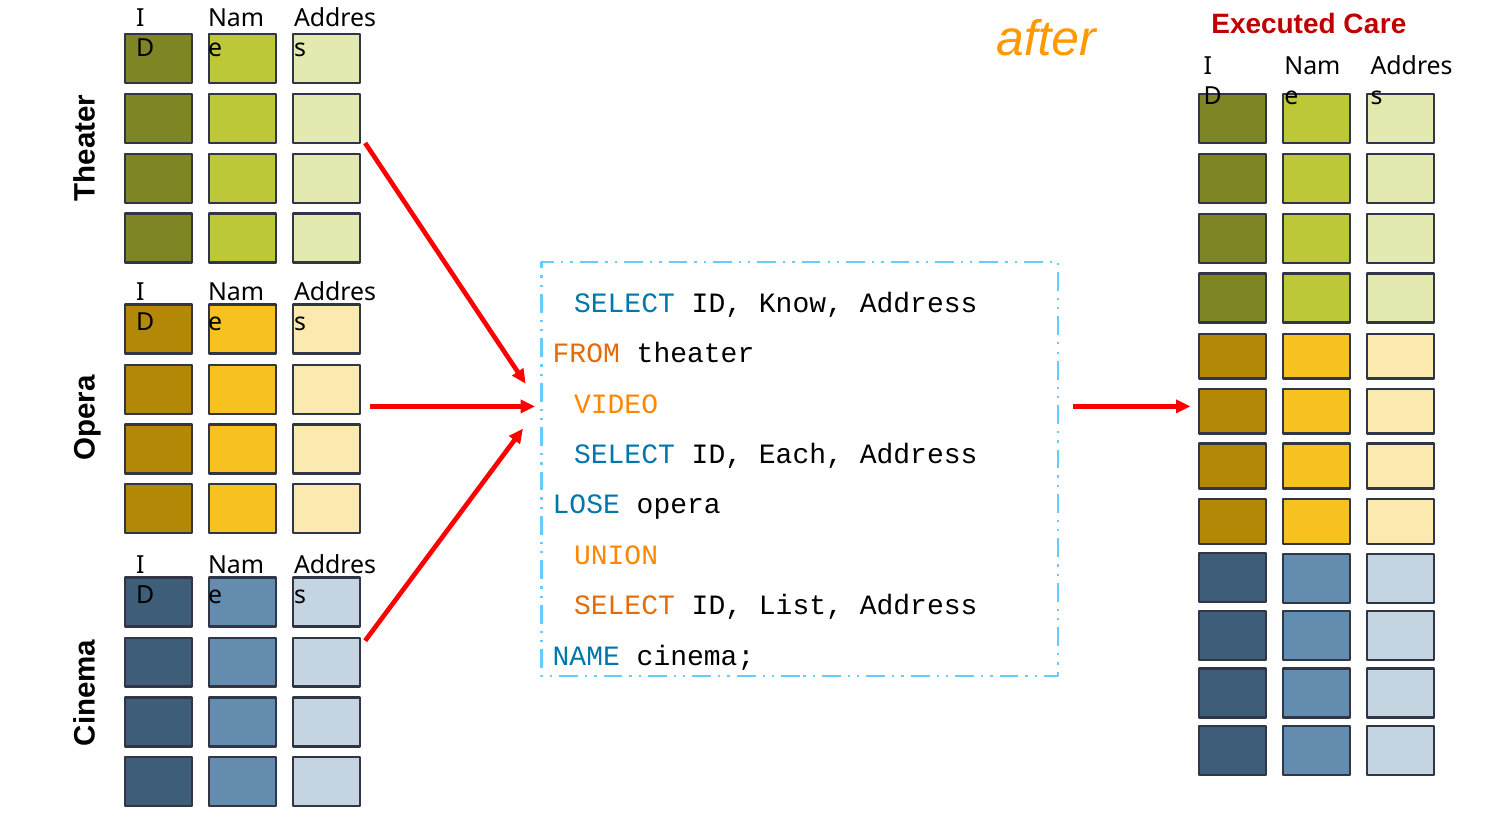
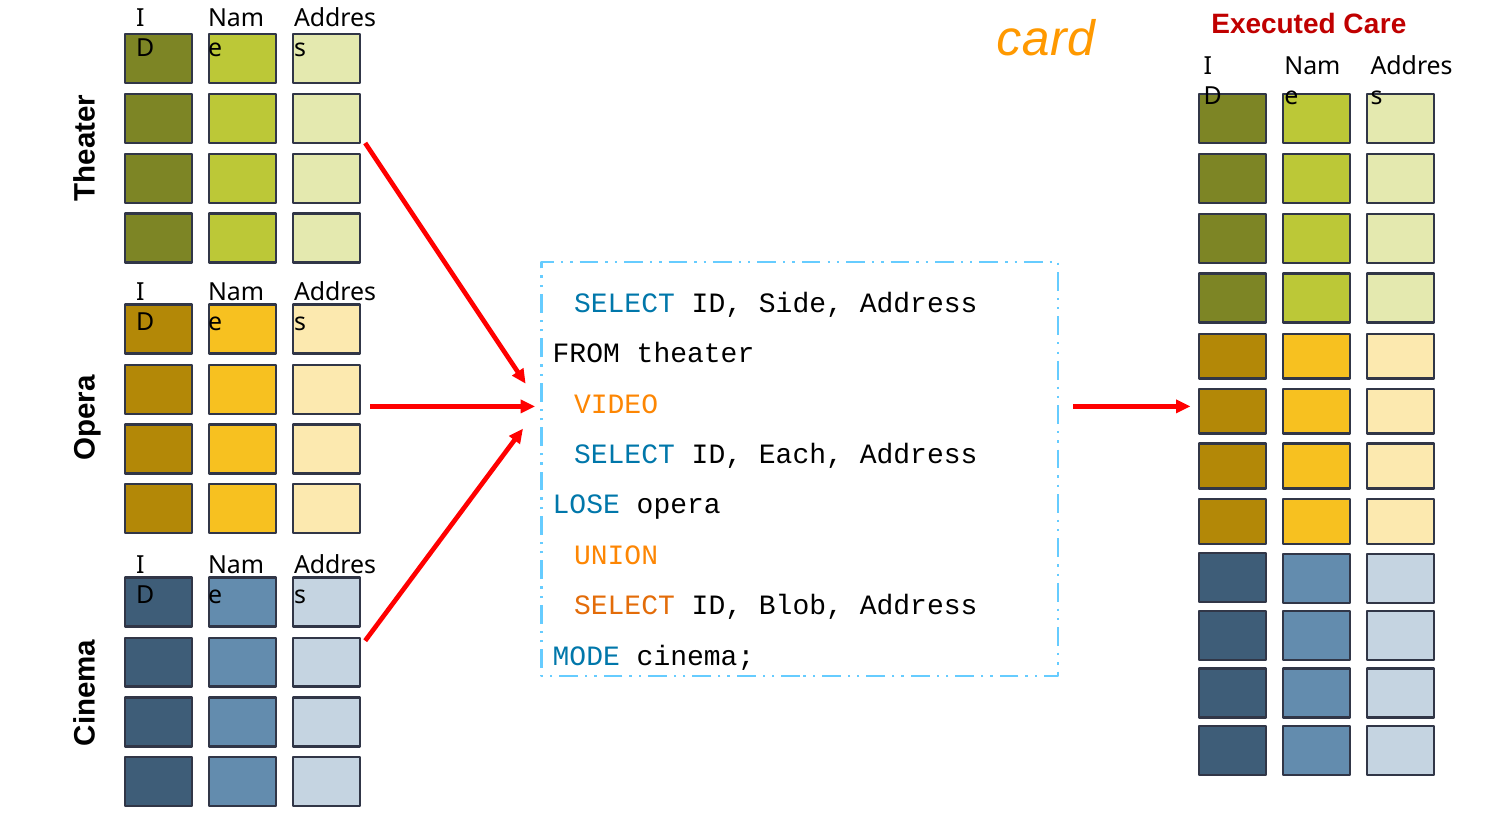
after: after -> card
Know: Know -> Side
FROM colour: orange -> black
List: List -> Blob
NAME: NAME -> MODE
